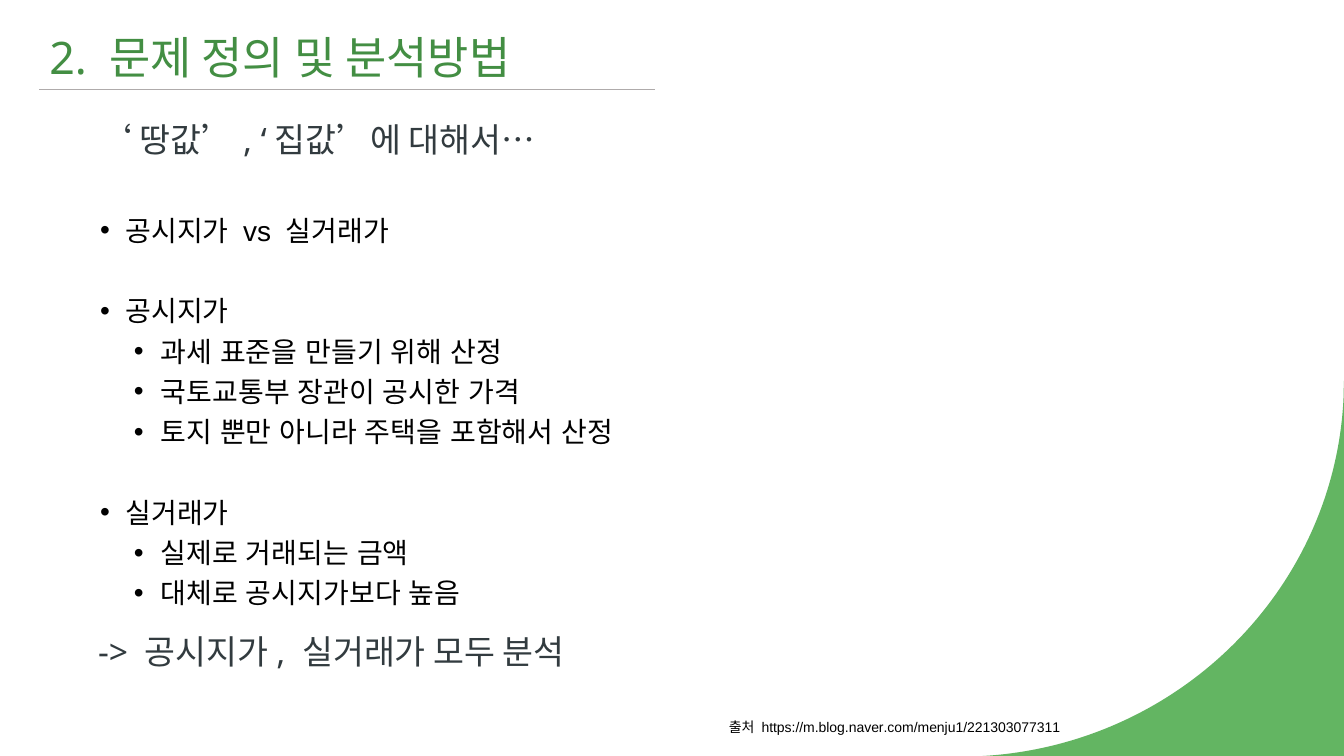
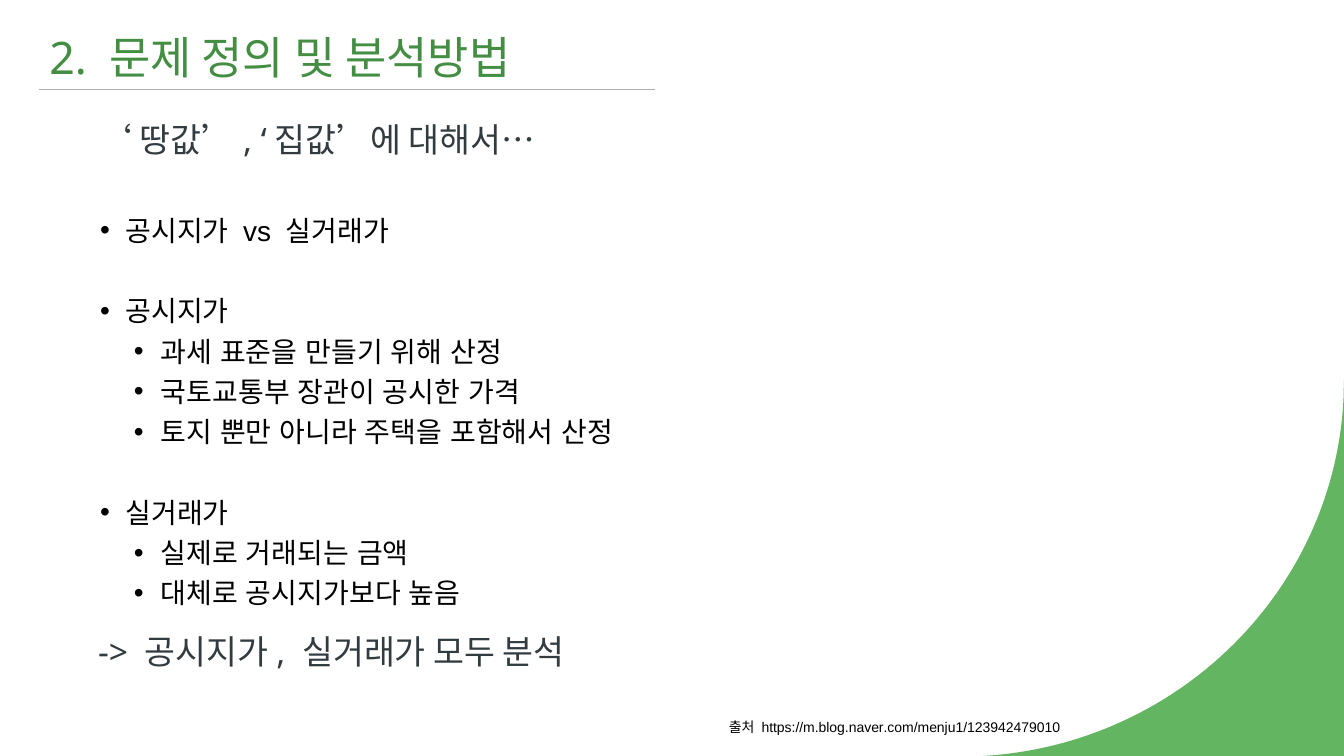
https://m.blog.naver.com/menju1/221303077311: https://m.blog.naver.com/menju1/221303077311 -> https://m.blog.naver.com/menju1/123942479010
